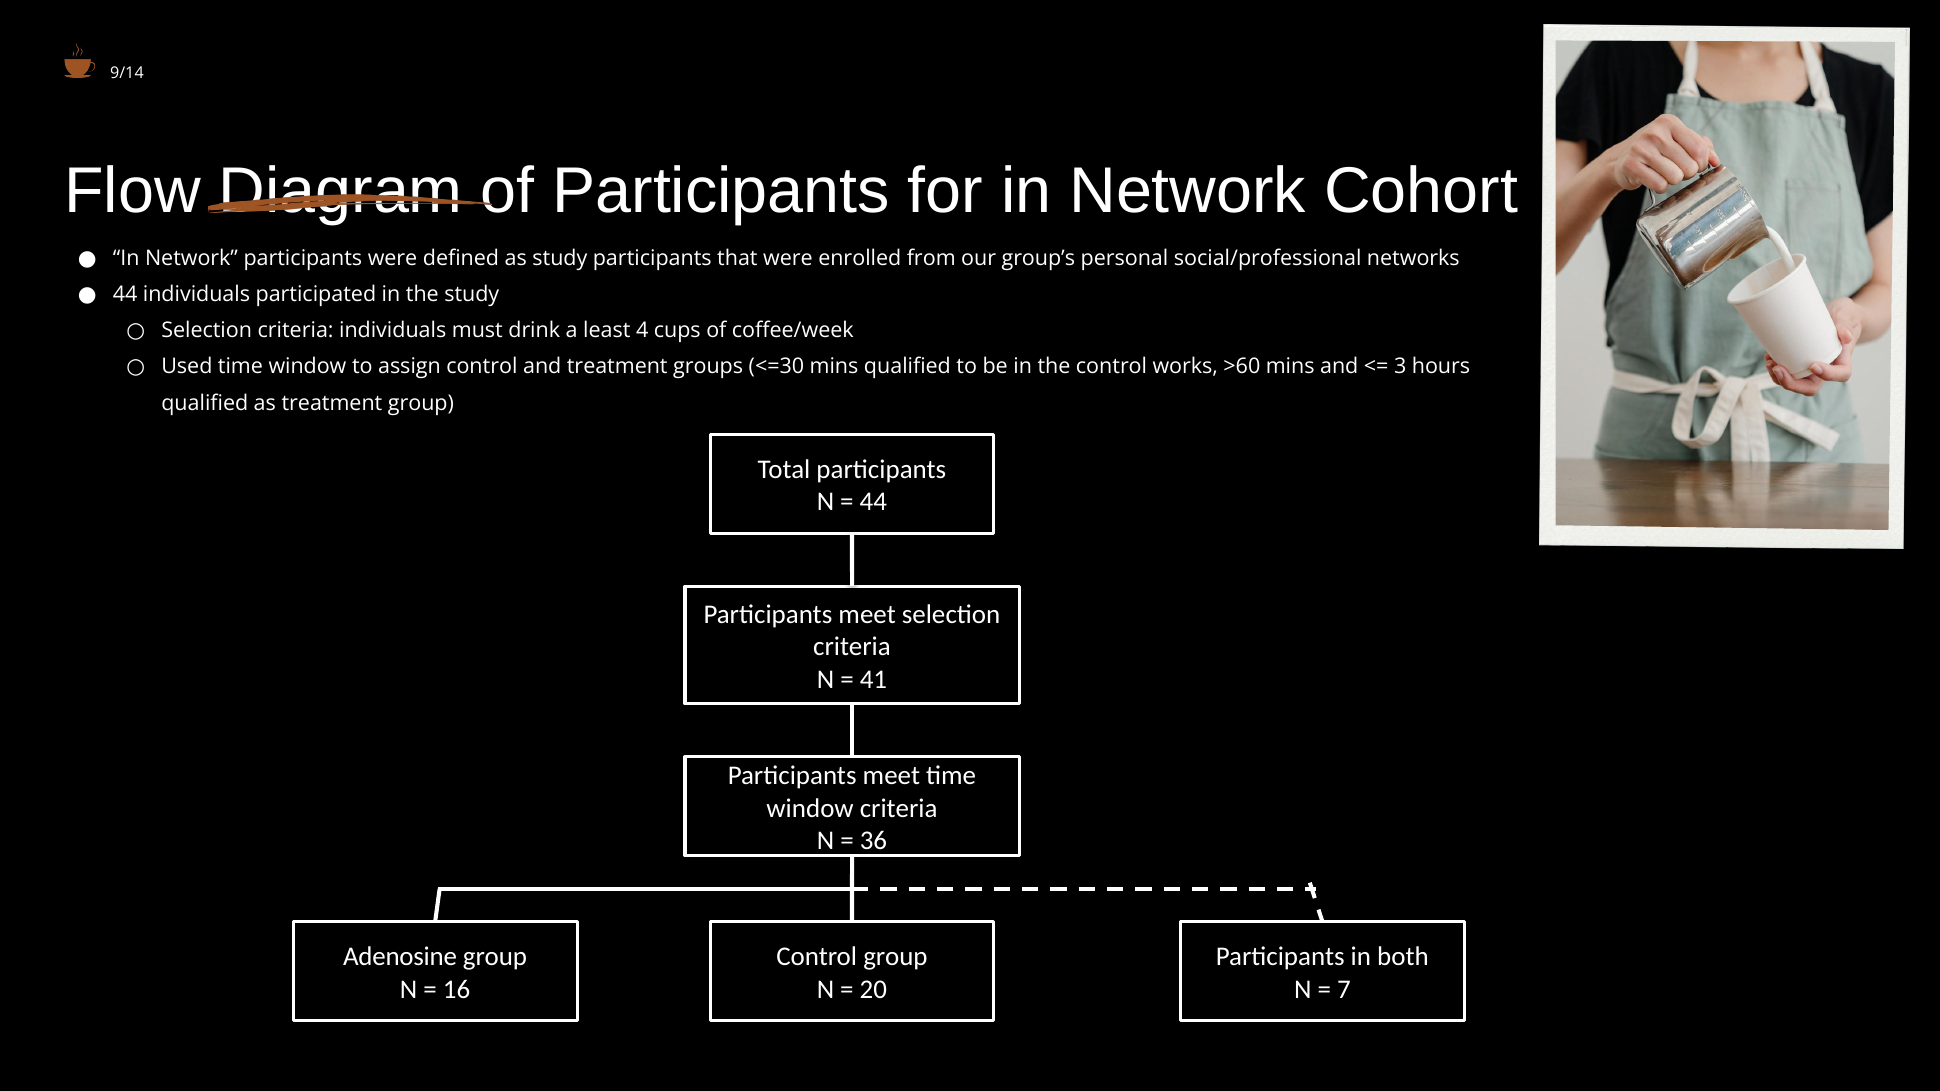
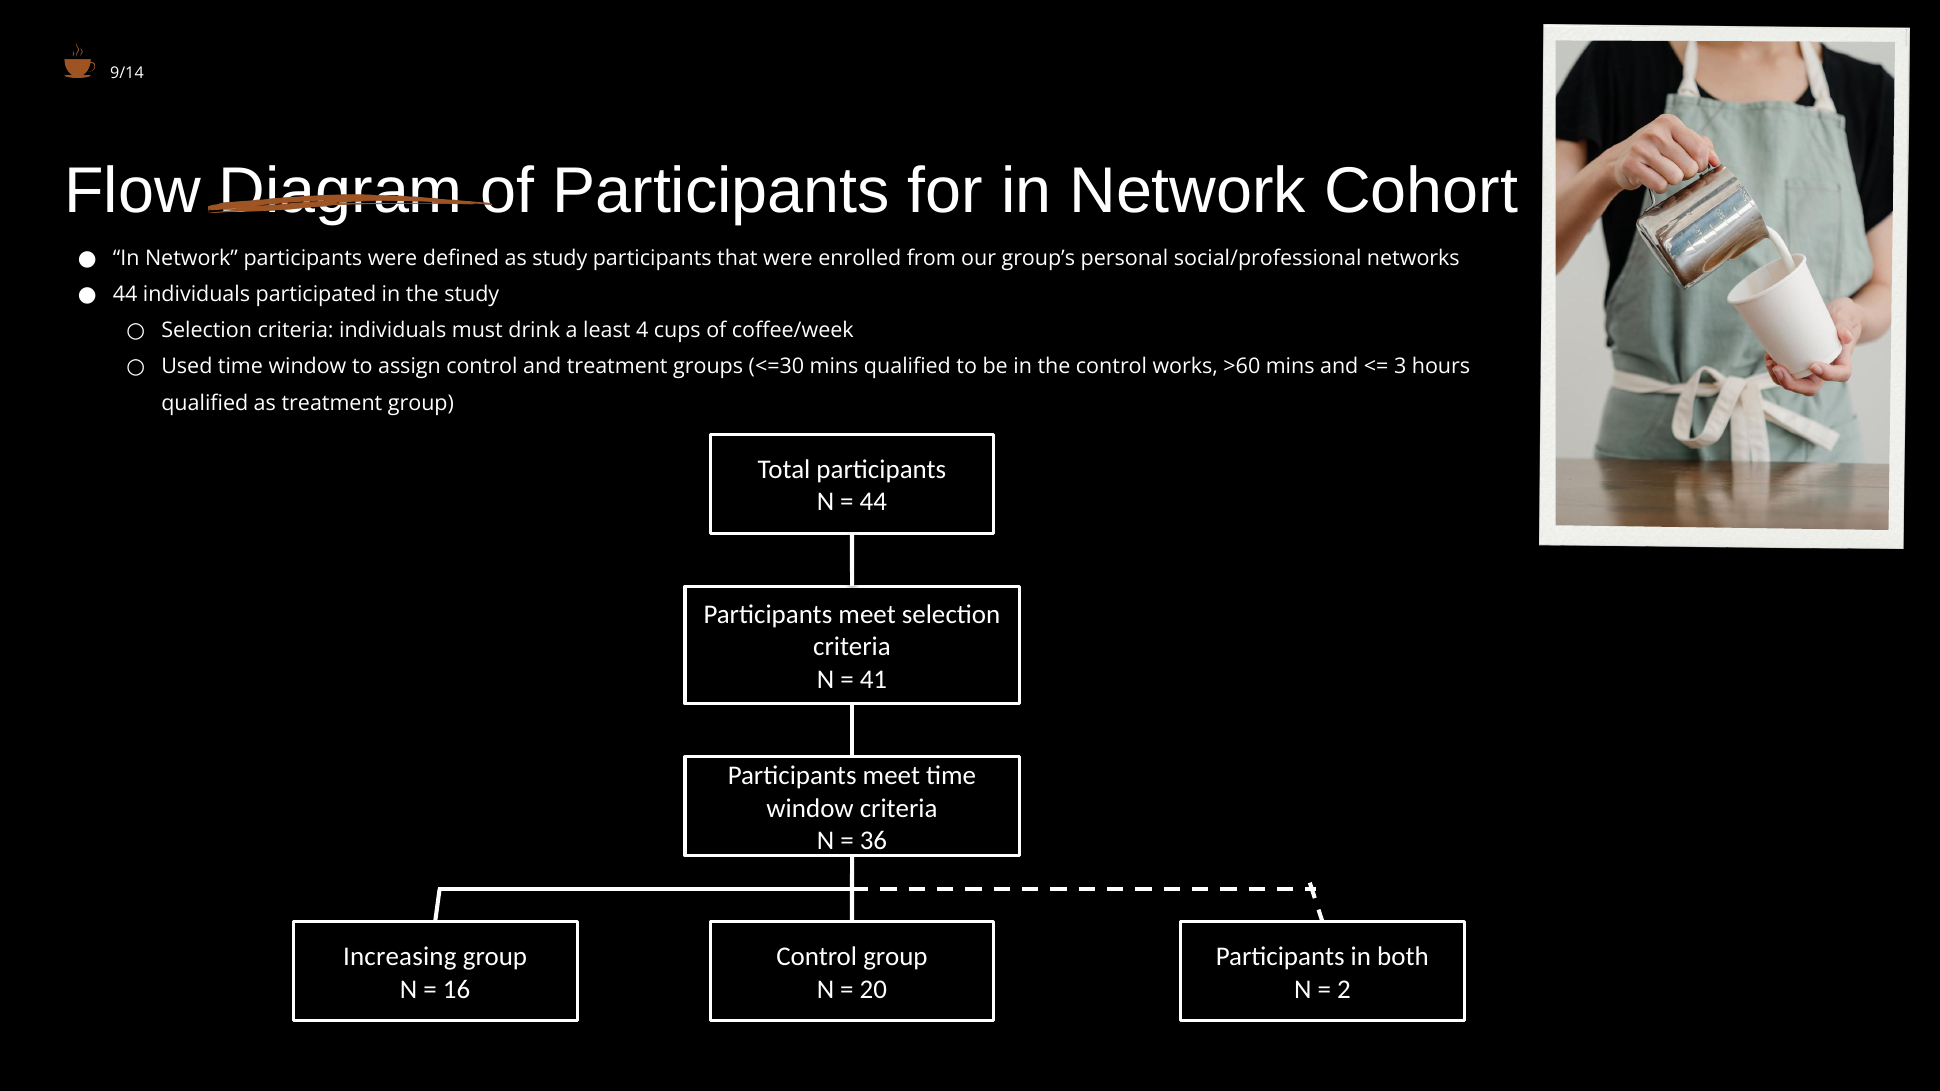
Adenosine: Adenosine -> Increasing
7: 7 -> 2
